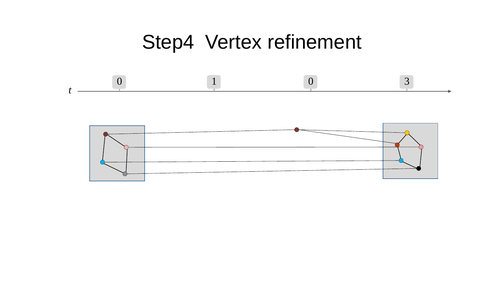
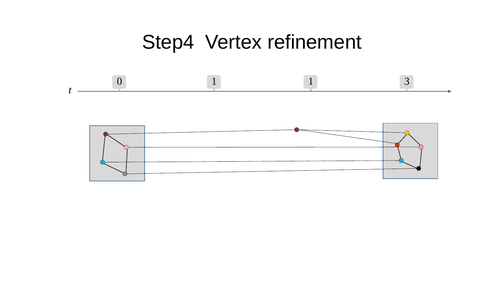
1 0: 0 -> 1
